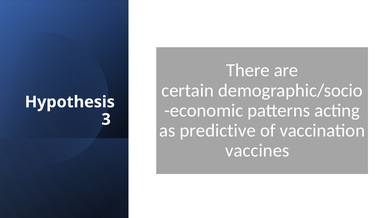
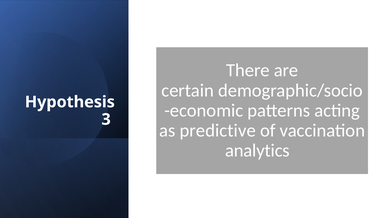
vaccines: vaccines -> analytics
